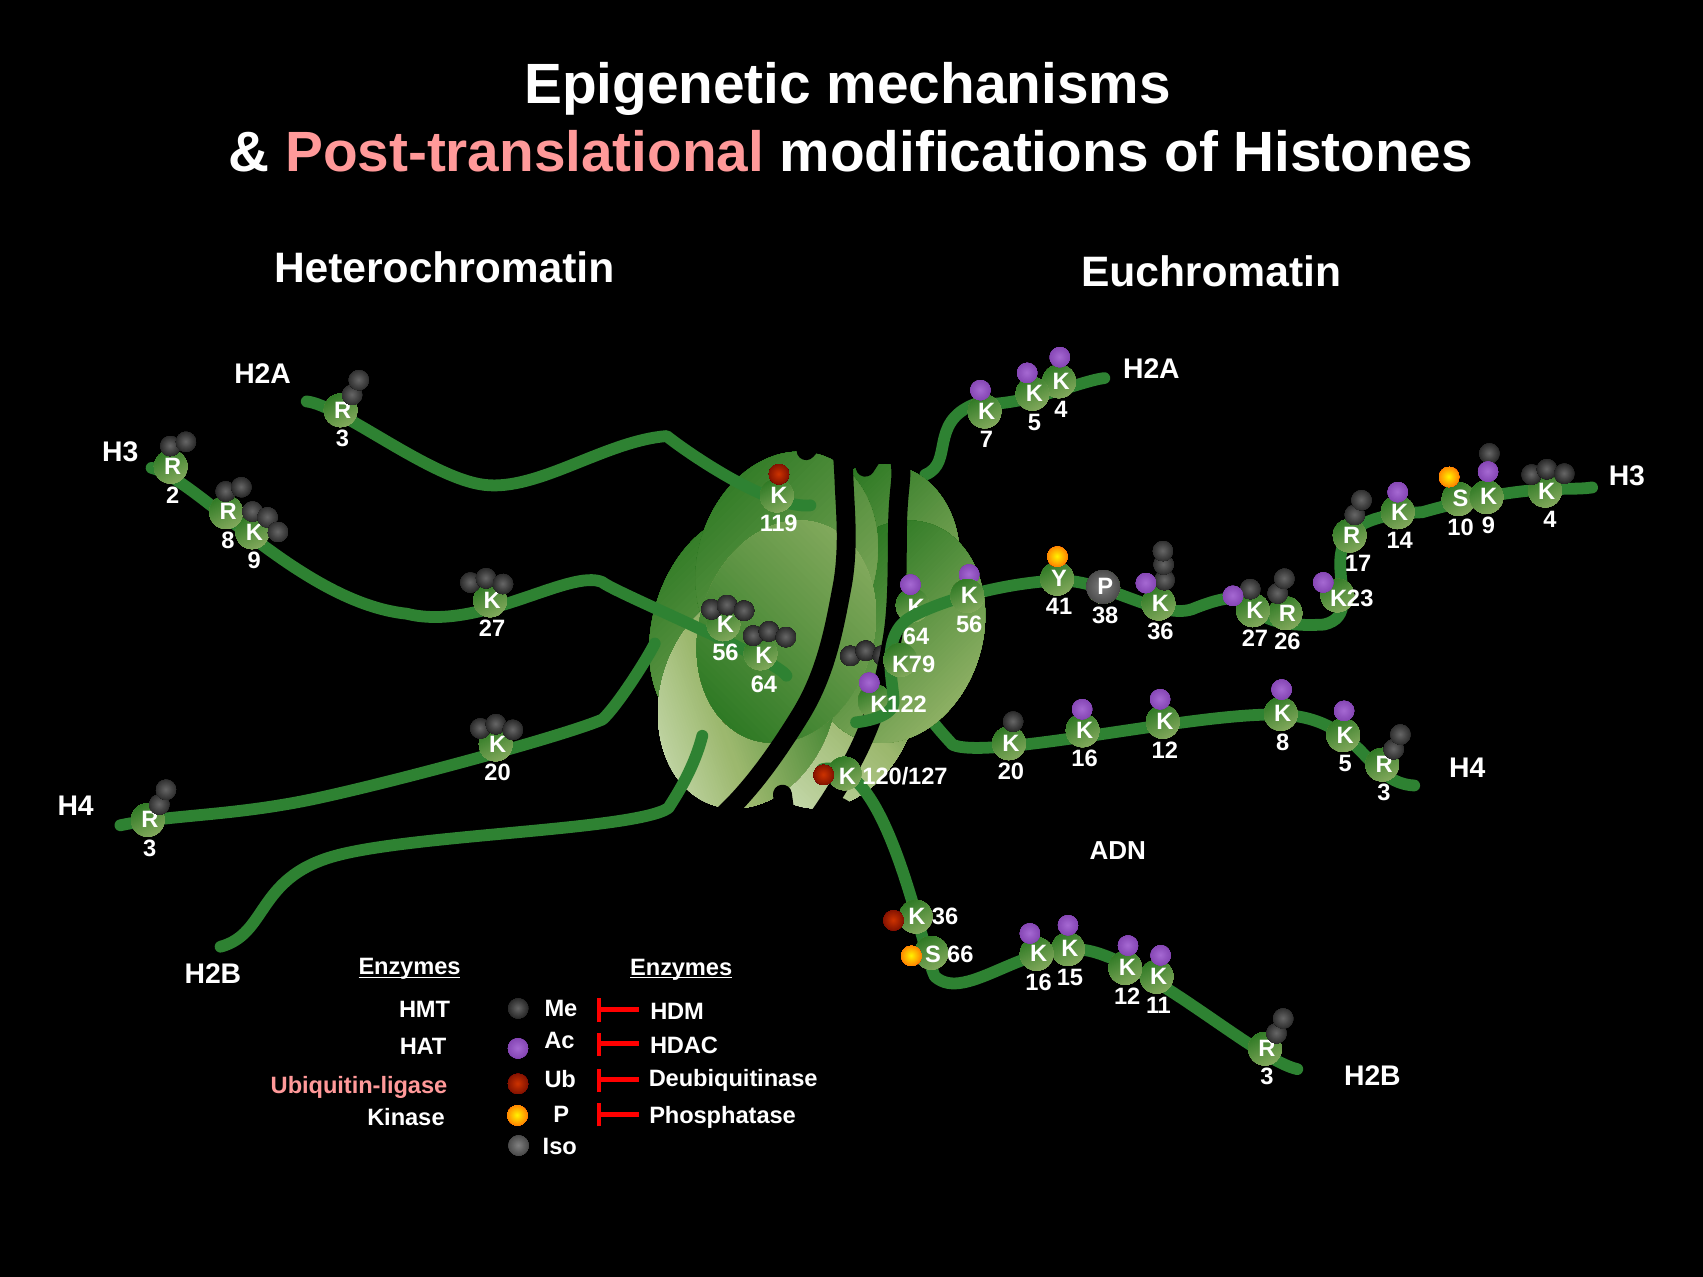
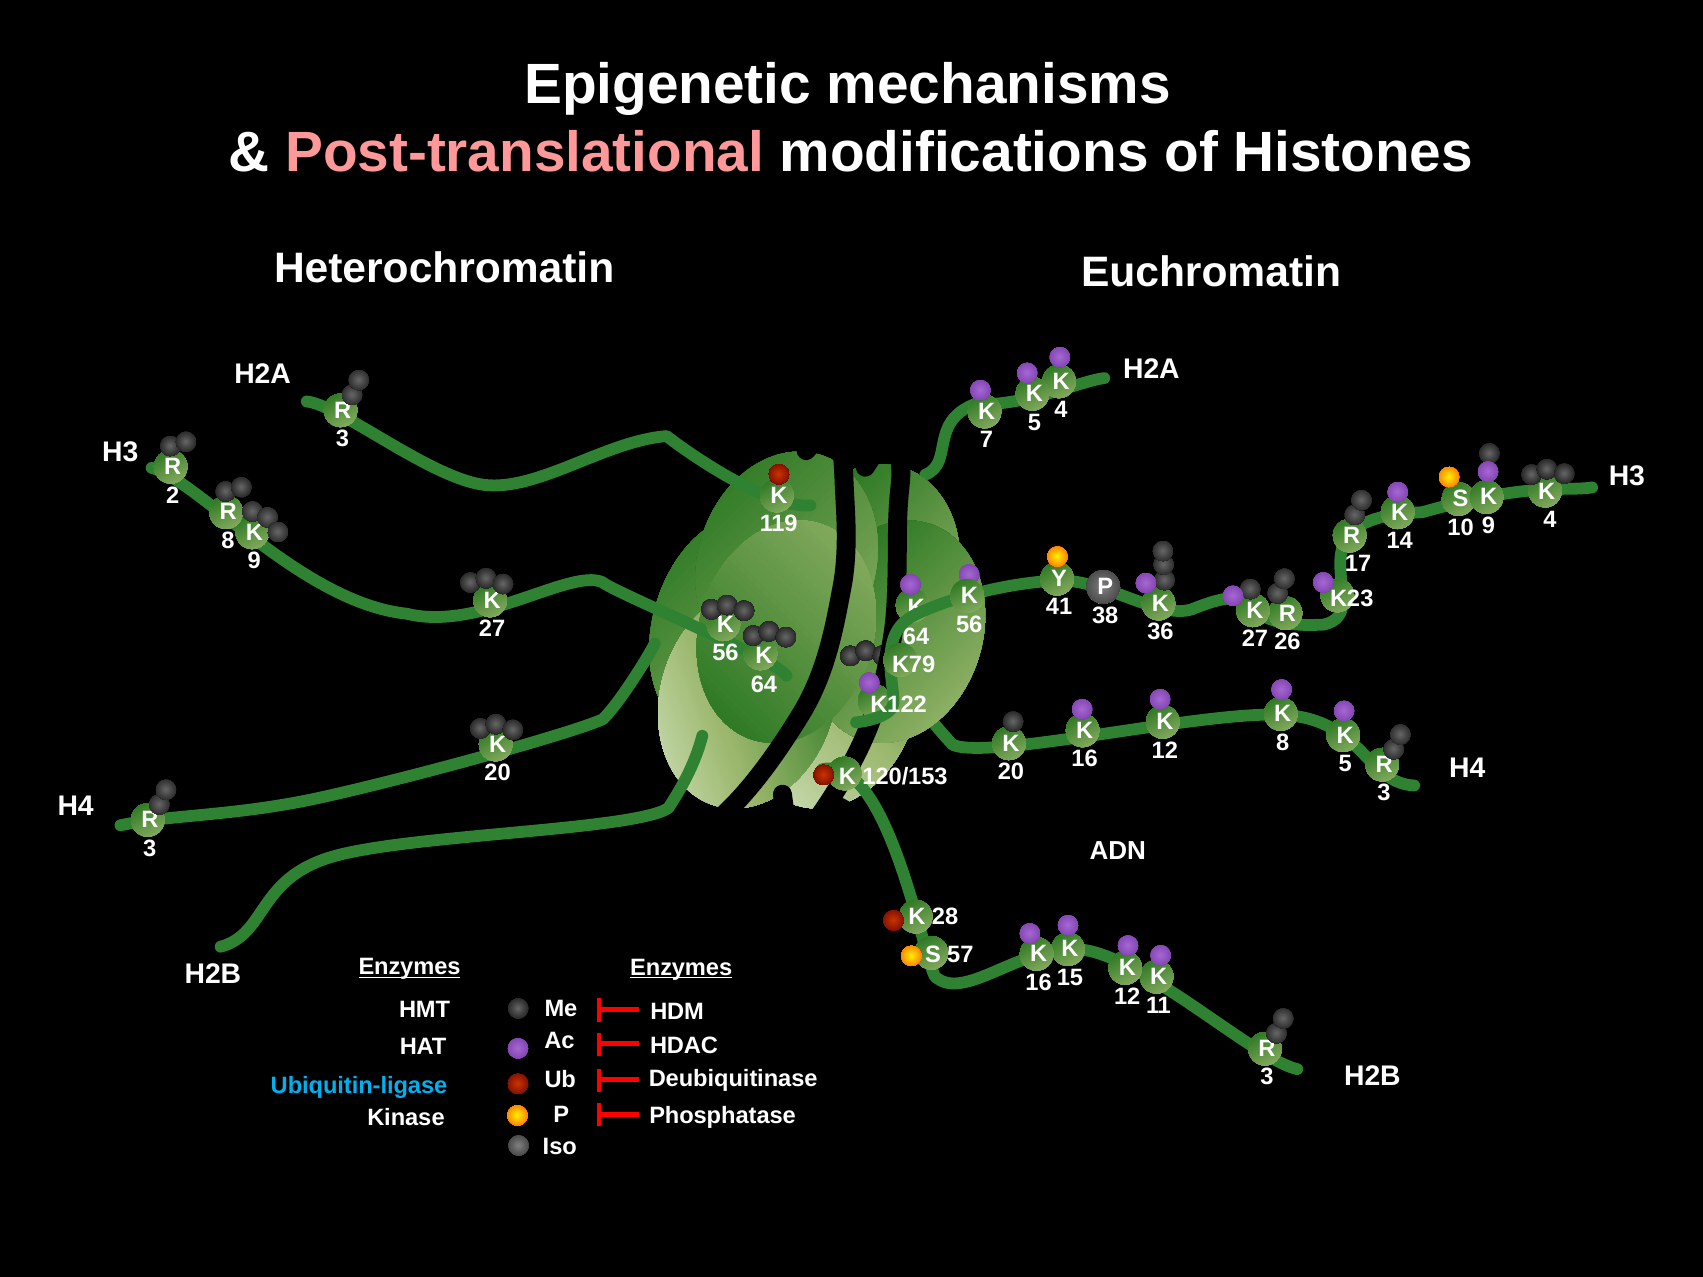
120/127: 120/127 -> 120/153
36 at (945, 917): 36 -> 28
66: 66 -> 57
Ubiquitin-ligase colour: pink -> light blue
